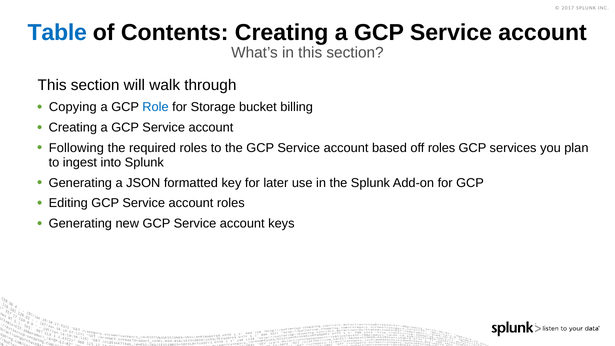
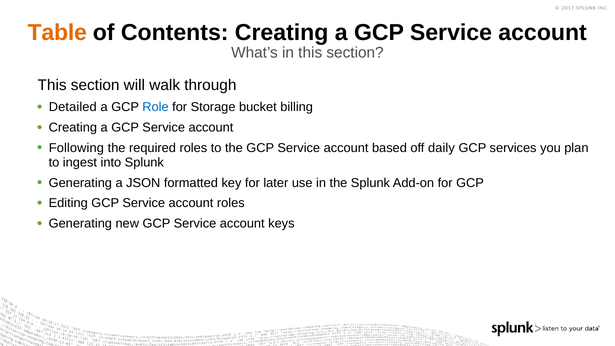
Table colour: blue -> orange
Copying: Copying -> Detailed
off roles: roles -> daily
